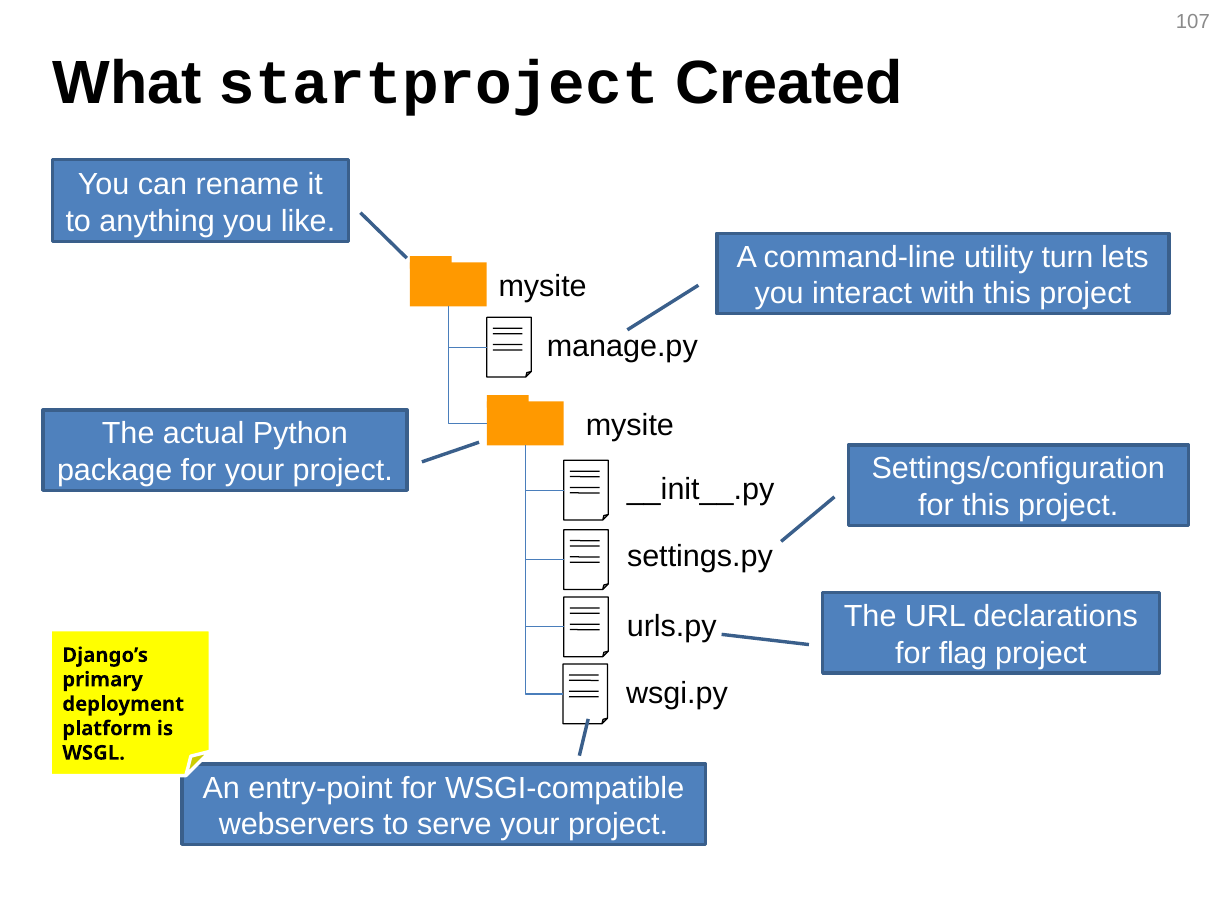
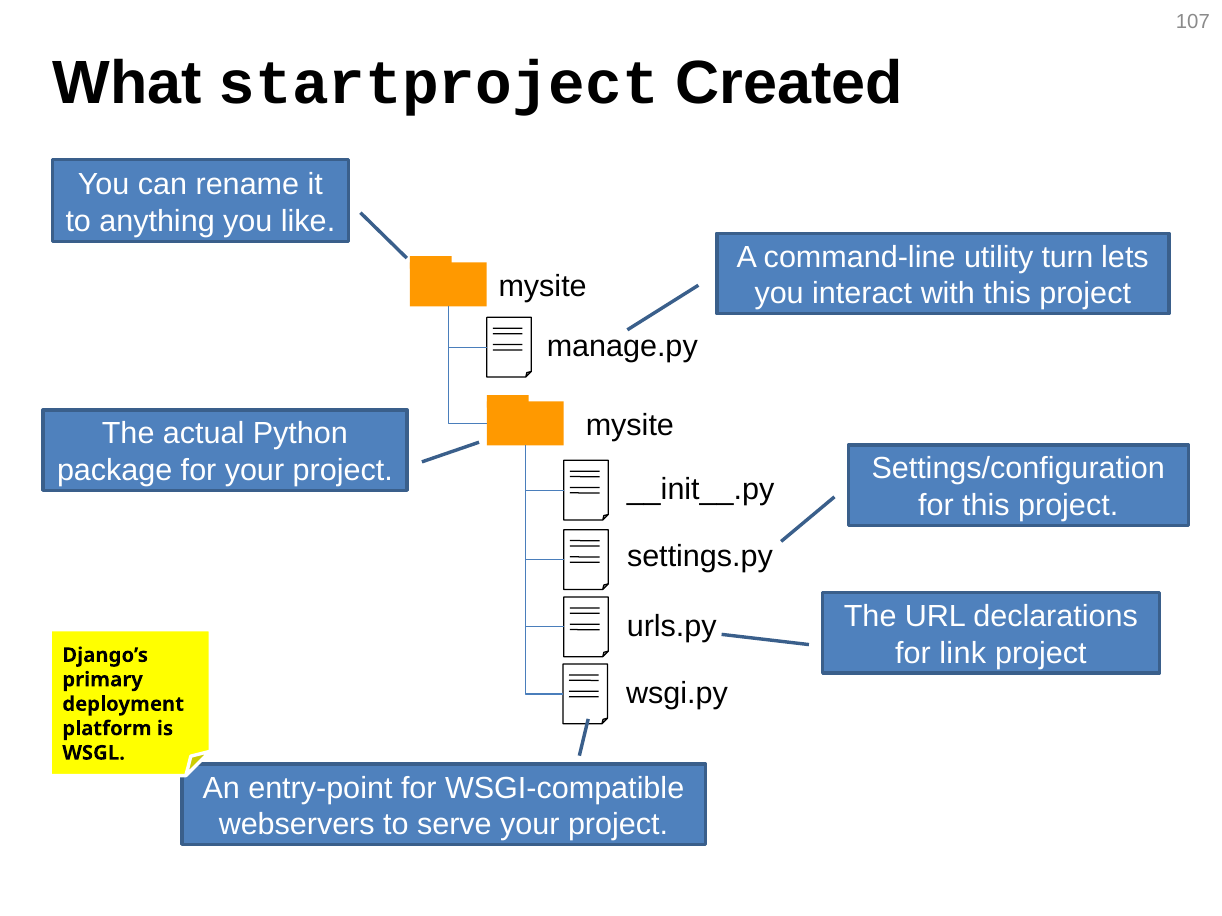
flag: flag -> link
